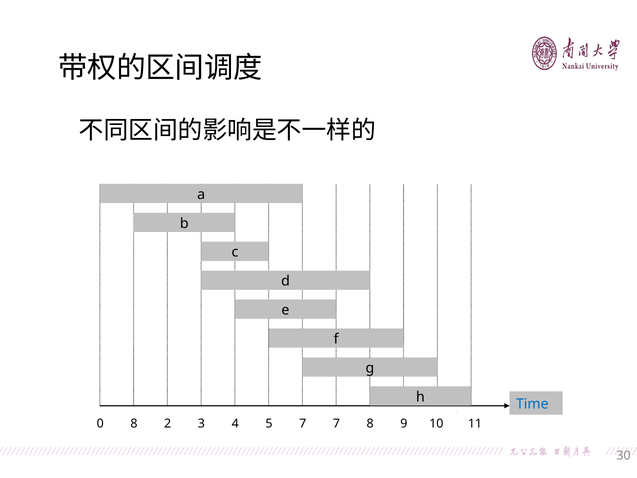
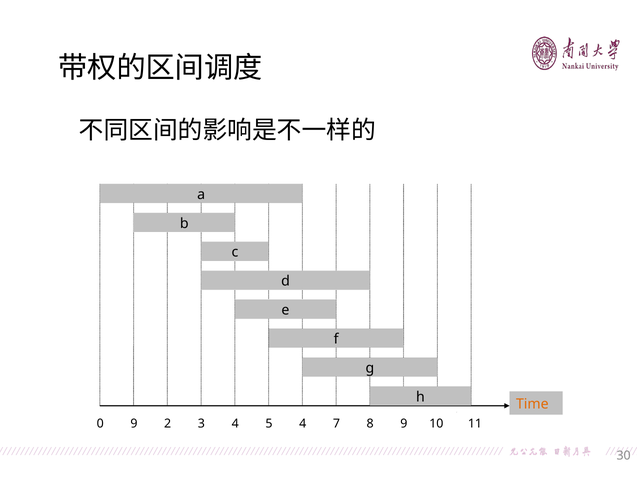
Time colour: blue -> orange
0 8: 8 -> 9
5 7: 7 -> 4
